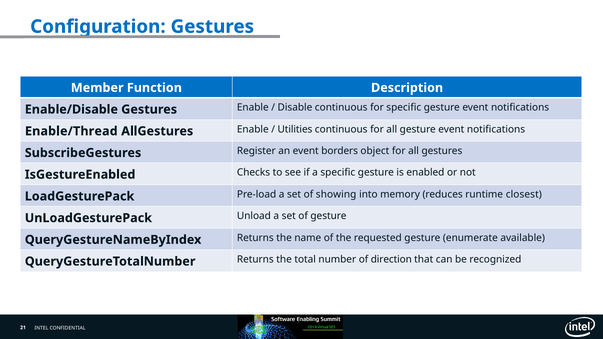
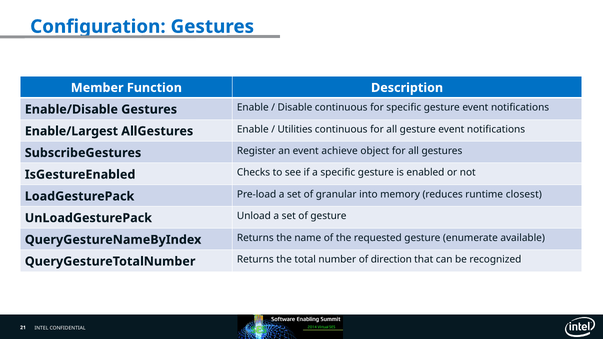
Enable/Thread: Enable/Thread -> Enable/Largest
borders: borders -> achieve
showing: showing -> granular
